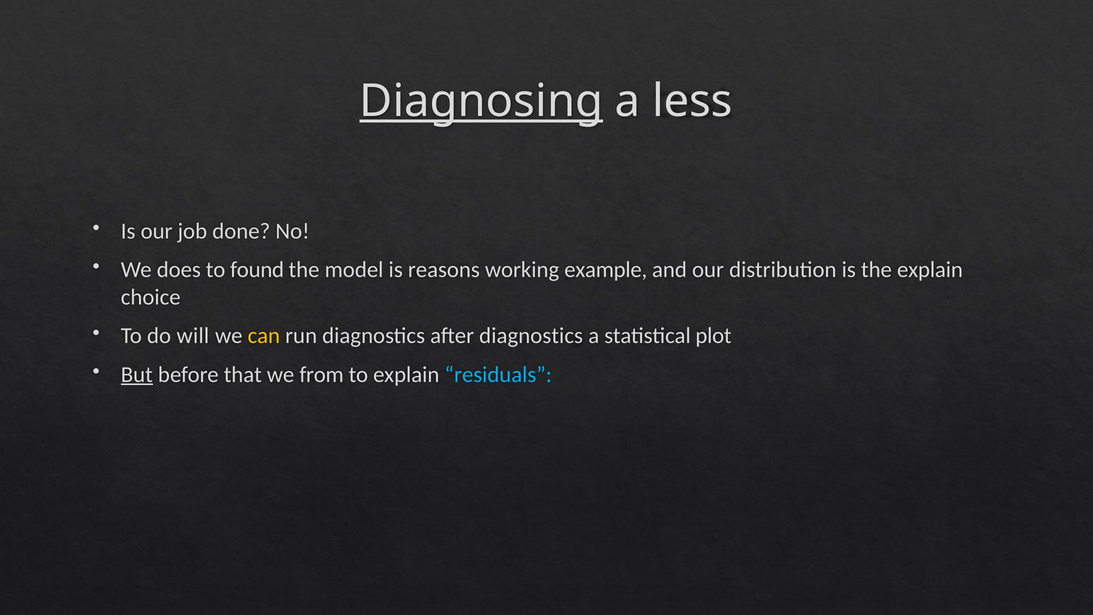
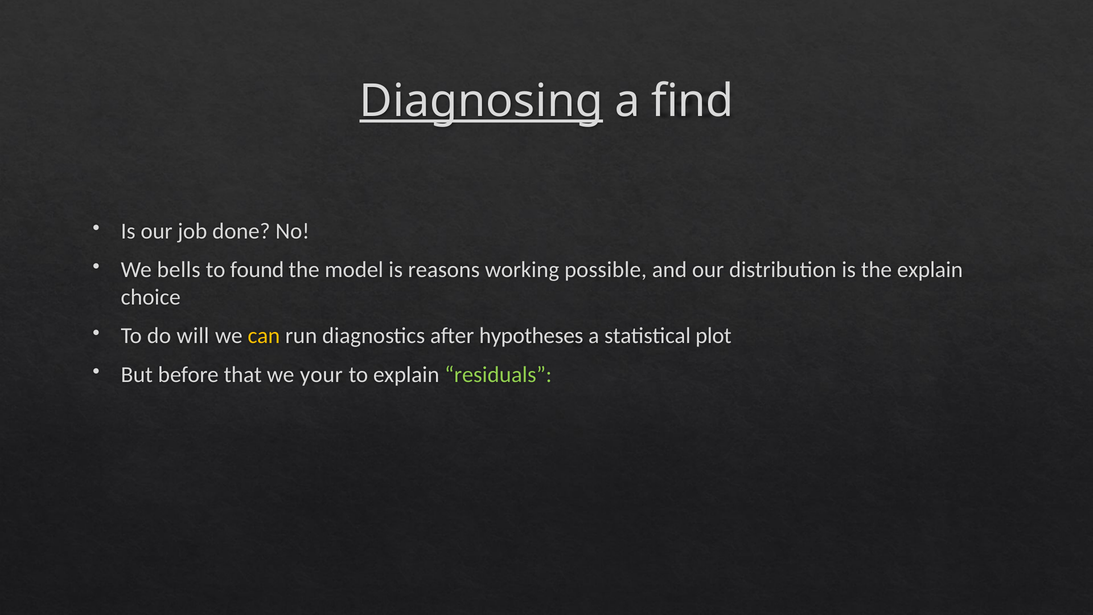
less: less -> find
does: does -> bells
example: example -> possible
after diagnostics: diagnostics -> hypotheses
But underline: present -> none
from: from -> your
residuals colour: light blue -> light green
